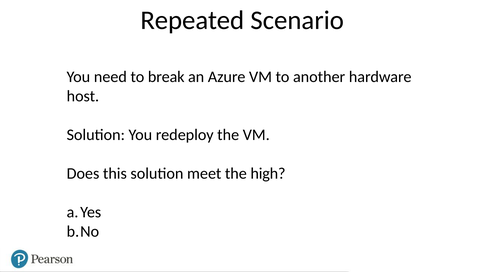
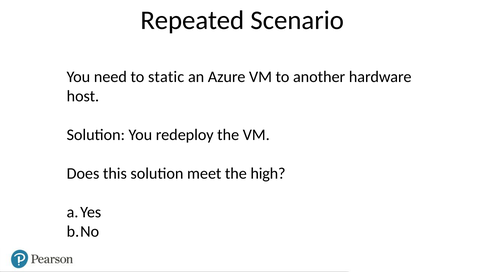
break: break -> static
